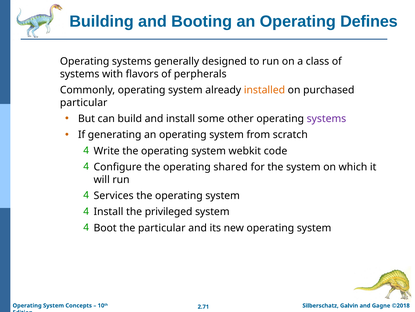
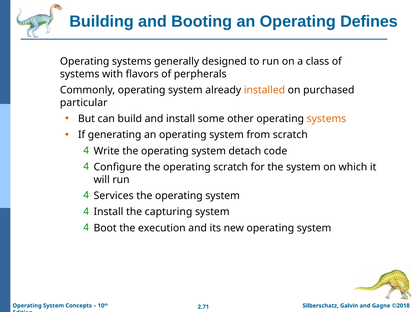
systems at (326, 118) colour: purple -> orange
webkit: webkit -> detach
operating shared: shared -> scratch
privileged: privileged -> capturing
the particular: particular -> execution
